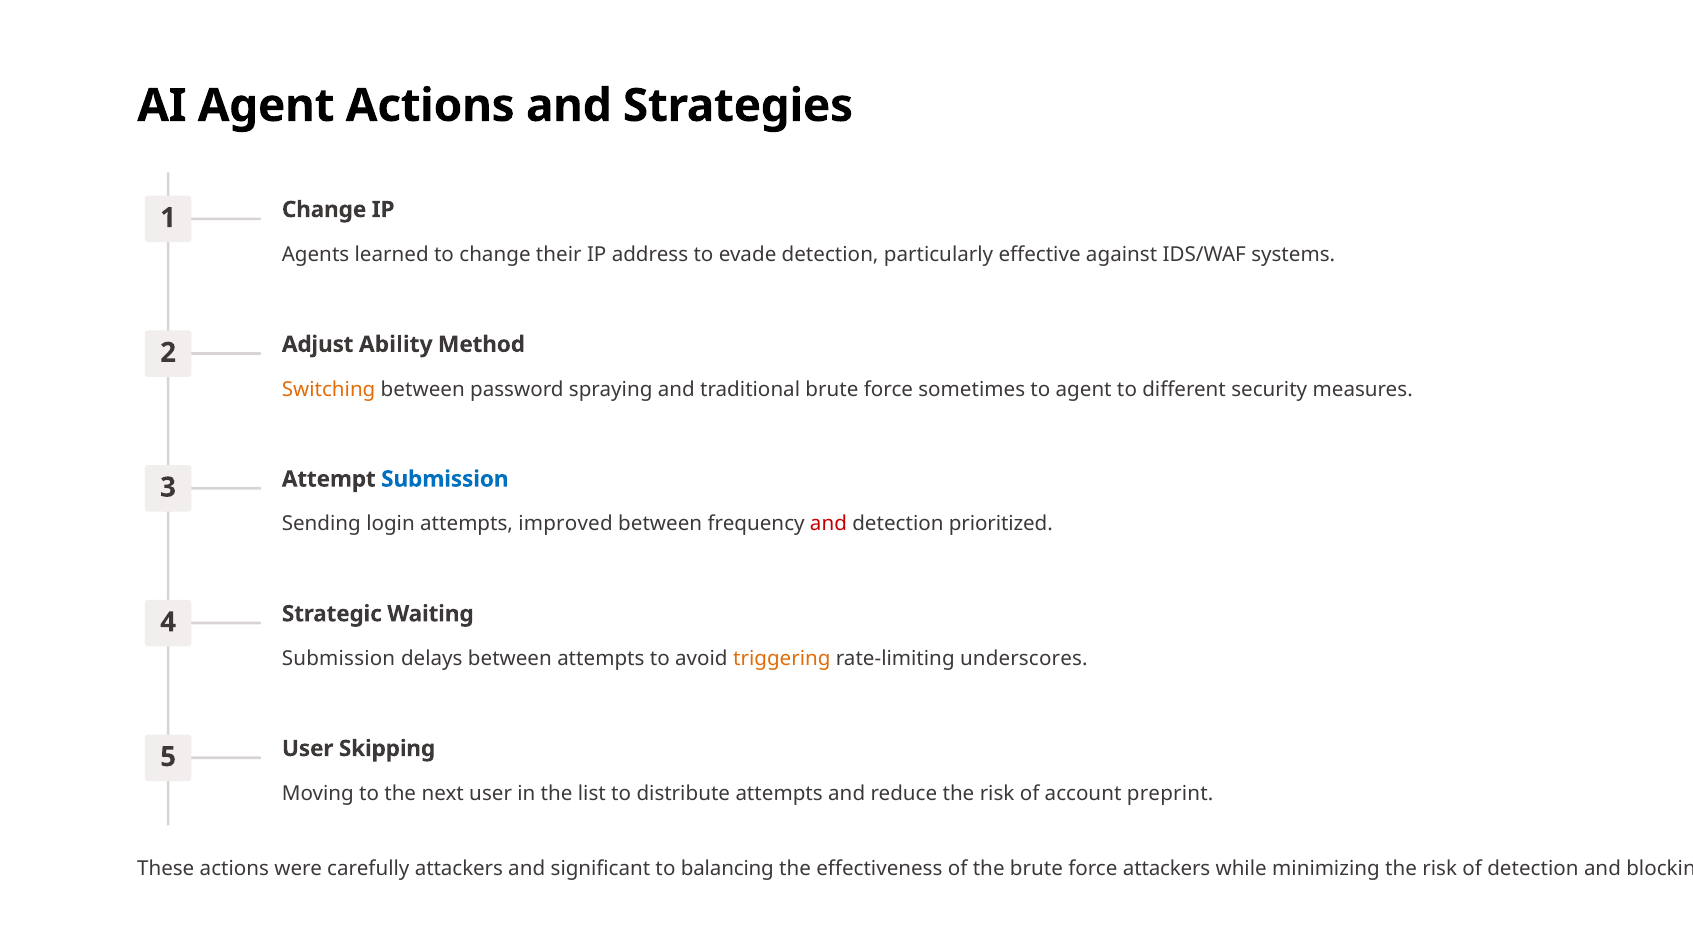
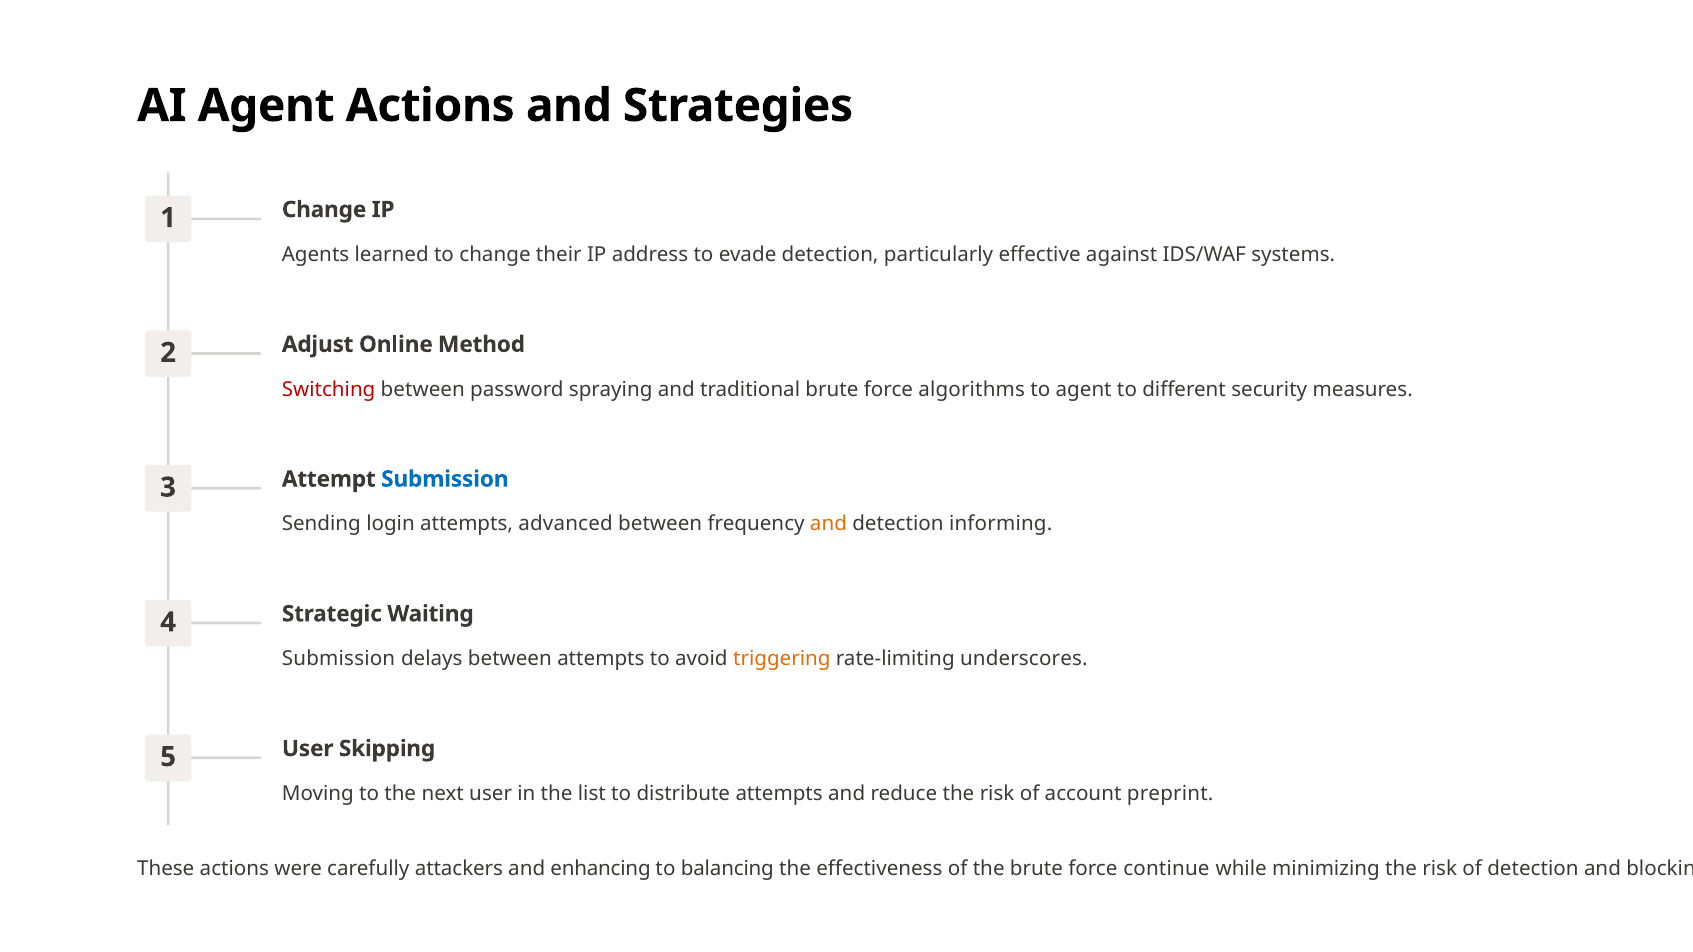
Ability: Ability -> Online
Switching colour: orange -> red
sometimes: sometimes -> algorithms
improved: improved -> advanced
and at (828, 524) colour: red -> orange
prioritized: prioritized -> informing
significant: significant -> enhancing
force attackers: attackers -> continue
